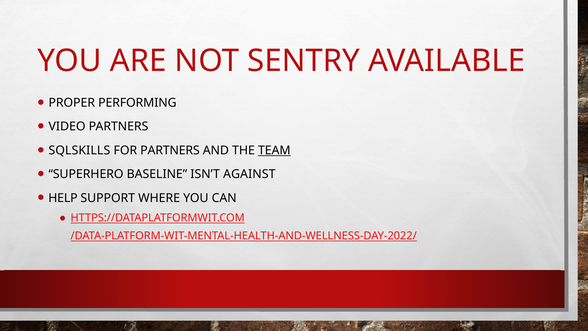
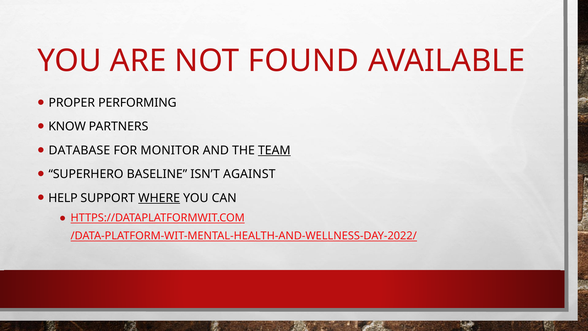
SENTRY: SENTRY -> FOUND
VIDEO: VIDEO -> KNOW
SQLSKILLS: SQLSKILLS -> DATABASE
FOR PARTNERS: PARTNERS -> MONITOR
WHERE underline: none -> present
